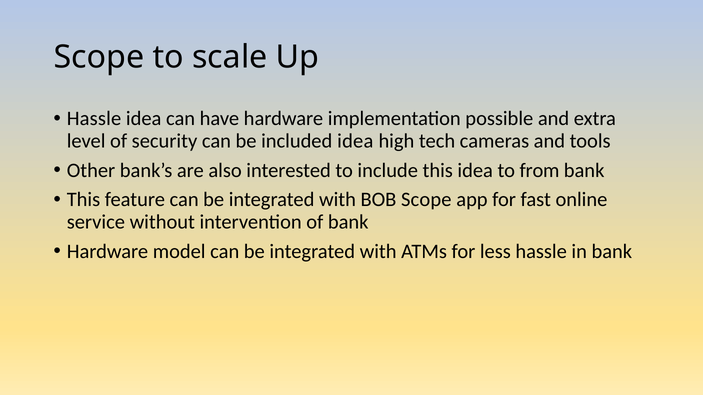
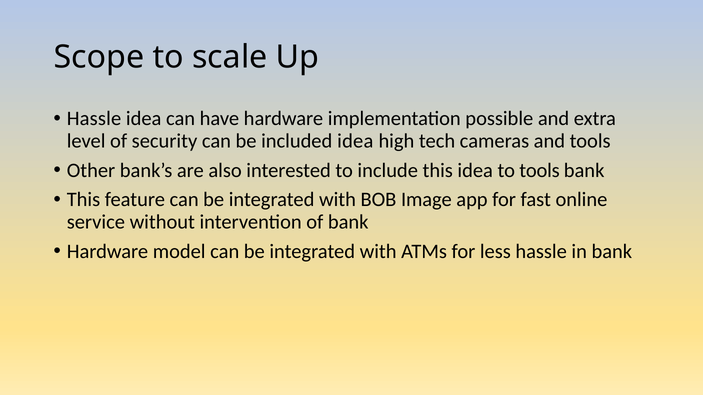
to from: from -> tools
BOB Scope: Scope -> Image
